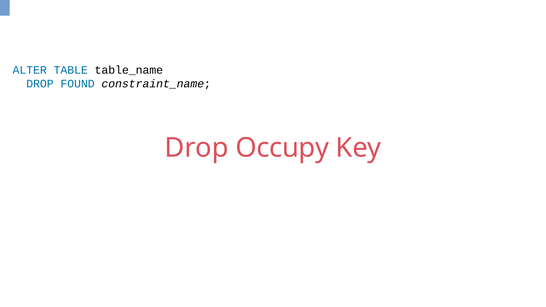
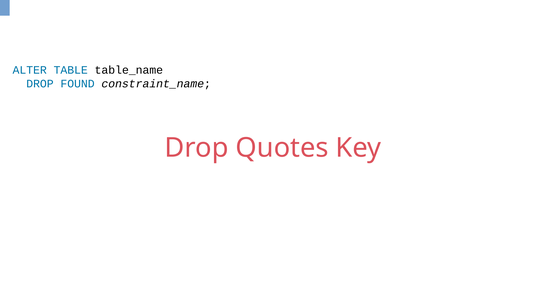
Occupy: Occupy -> Quotes
